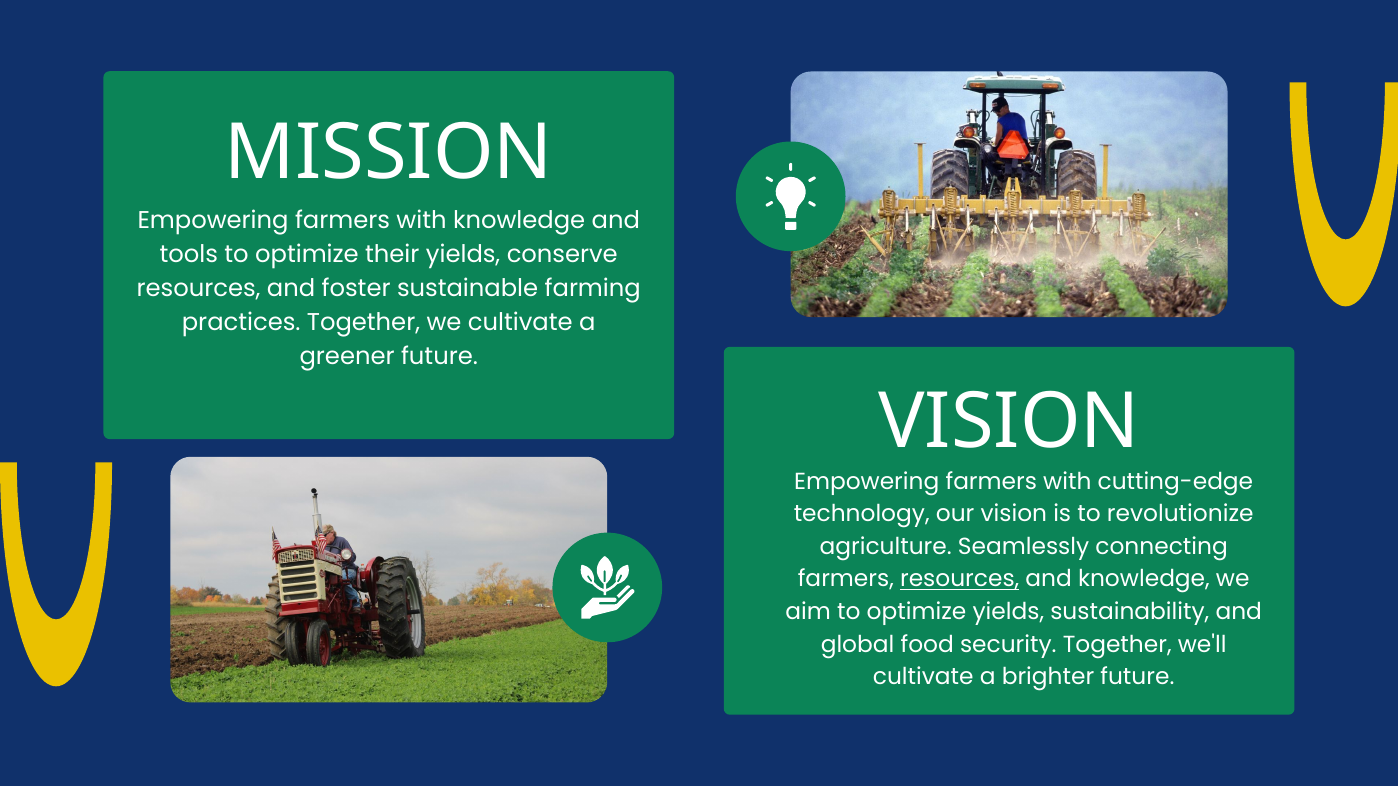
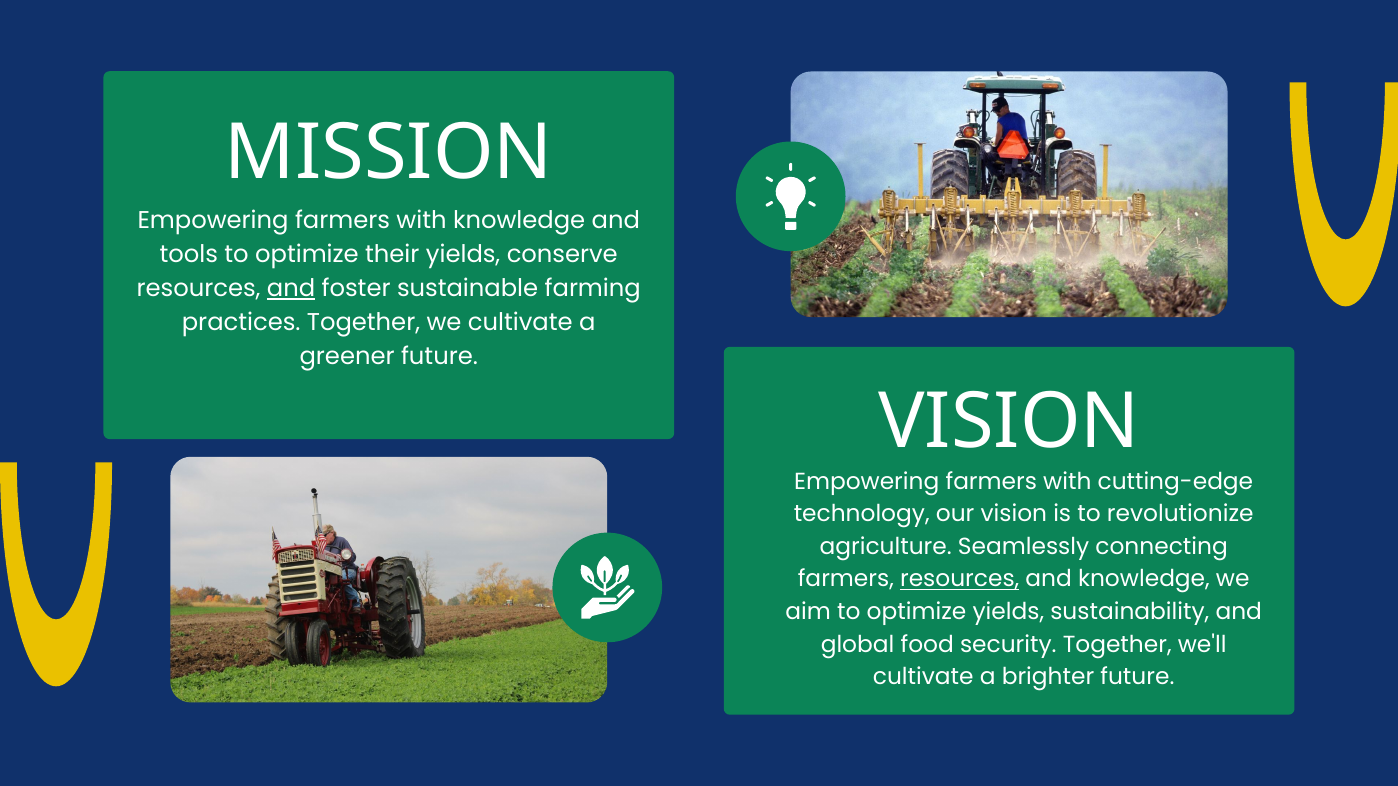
and at (291, 289) underline: none -> present
